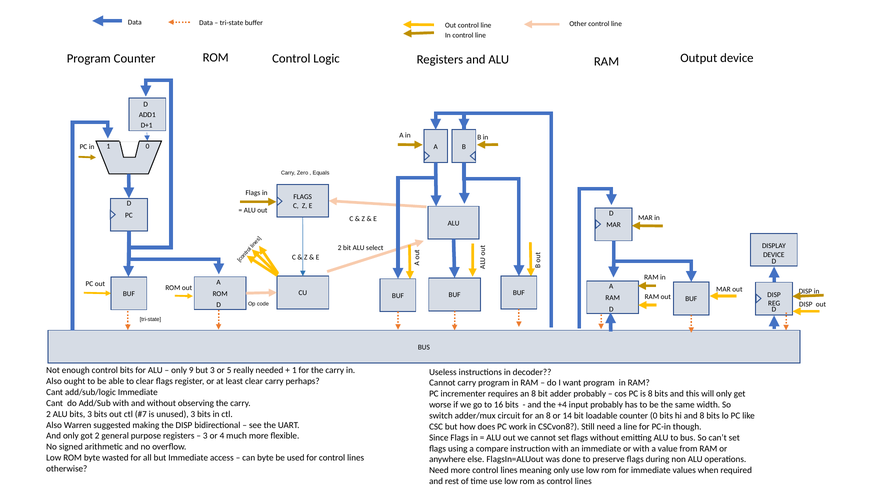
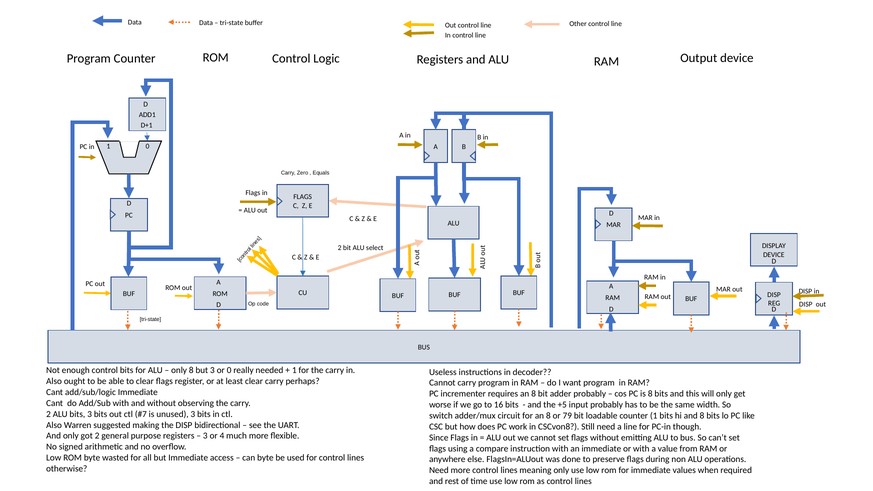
only 9: 9 -> 8
or 5: 5 -> 0
+4: +4 -> +5
14: 14 -> 79
counter 0: 0 -> 1
